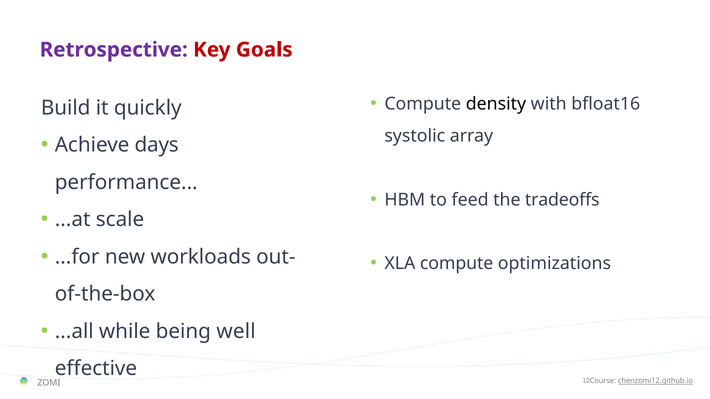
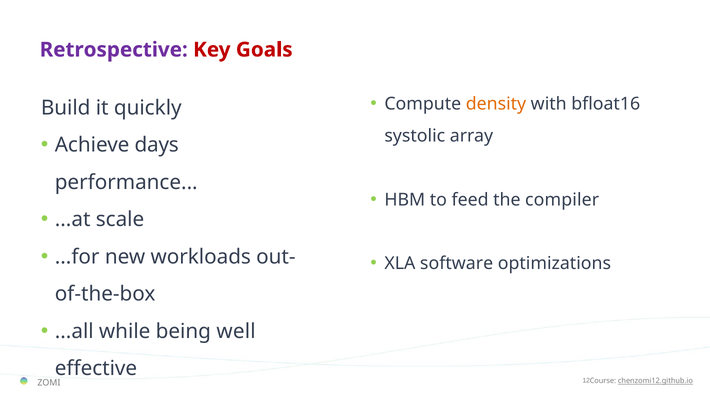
density colour: black -> orange
tradeoffs: tradeoffs -> compiler
XLA compute: compute -> software
